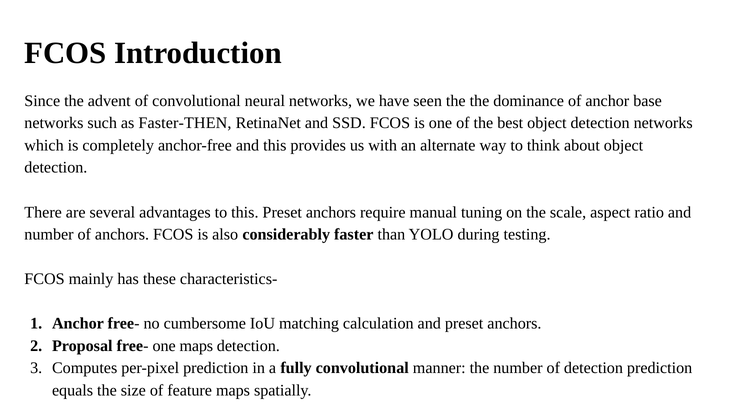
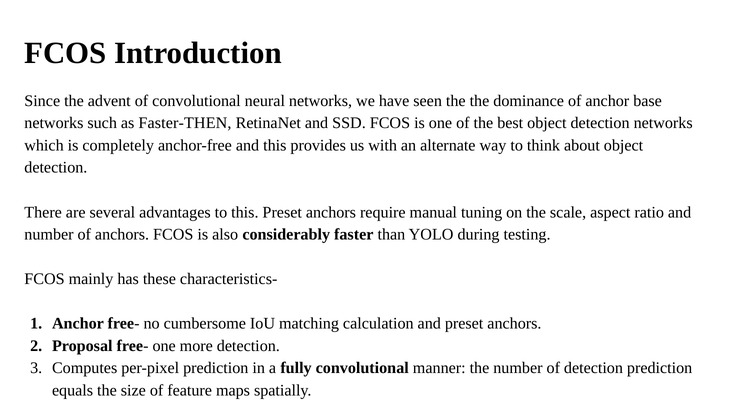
one maps: maps -> more
